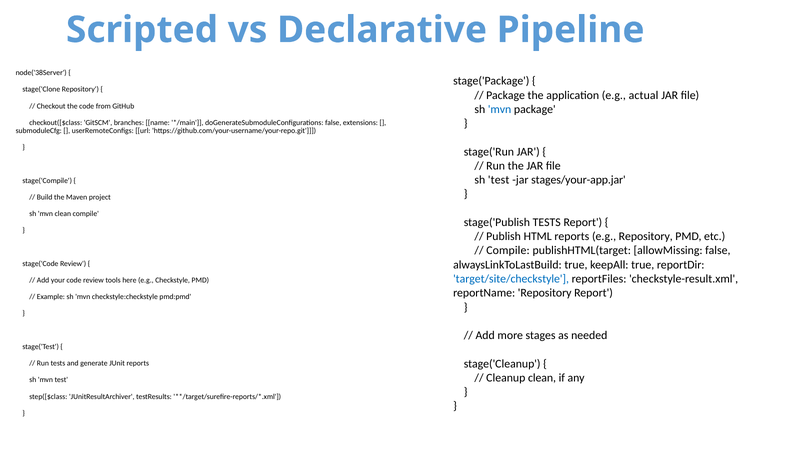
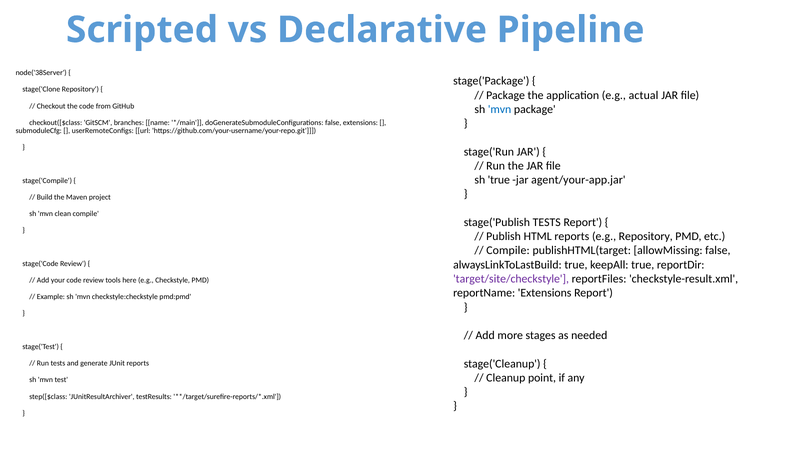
sh test: test -> true
stages/your-app.jar: stages/your-app.jar -> agent/your-app.jar
target/site/checkstyle colour: blue -> purple
reportName Repository: Repository -> Extensions
Cleanup clean: clean -> point
